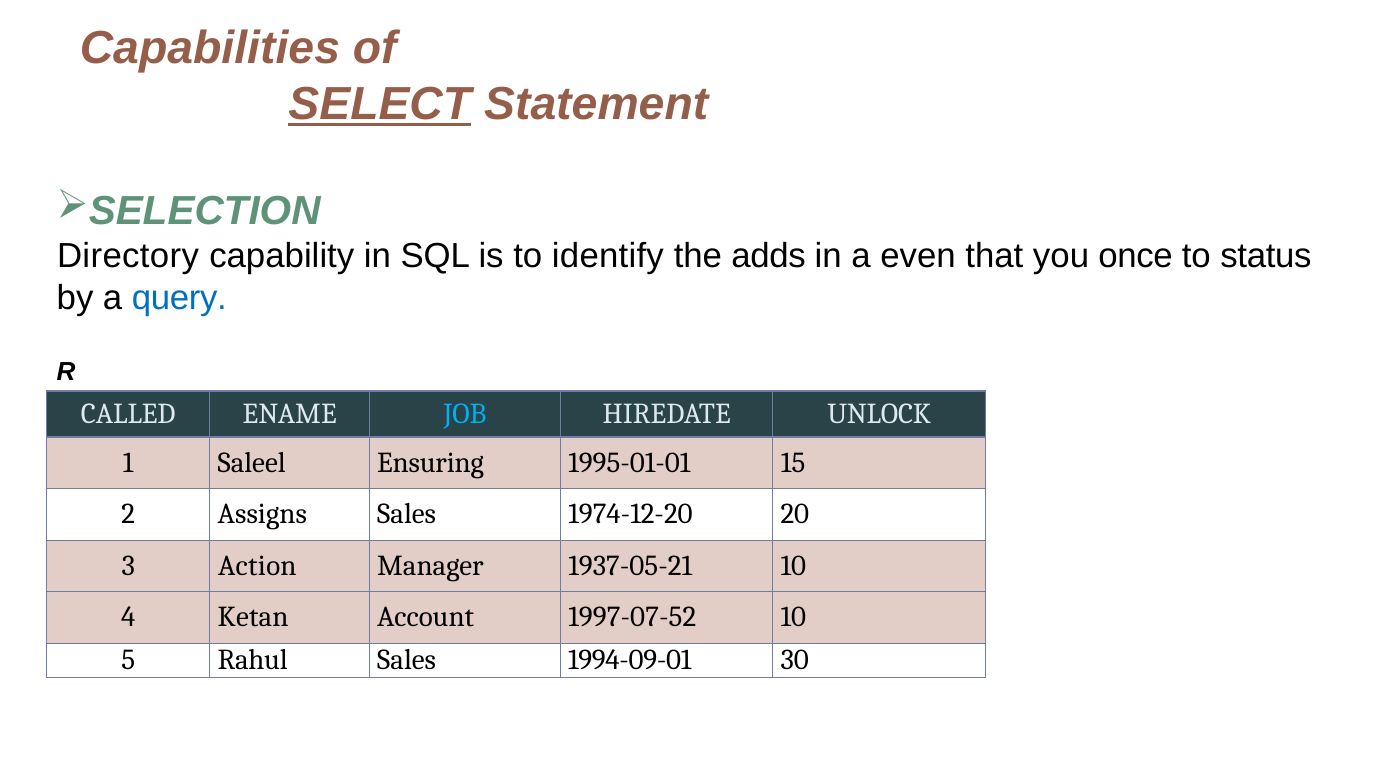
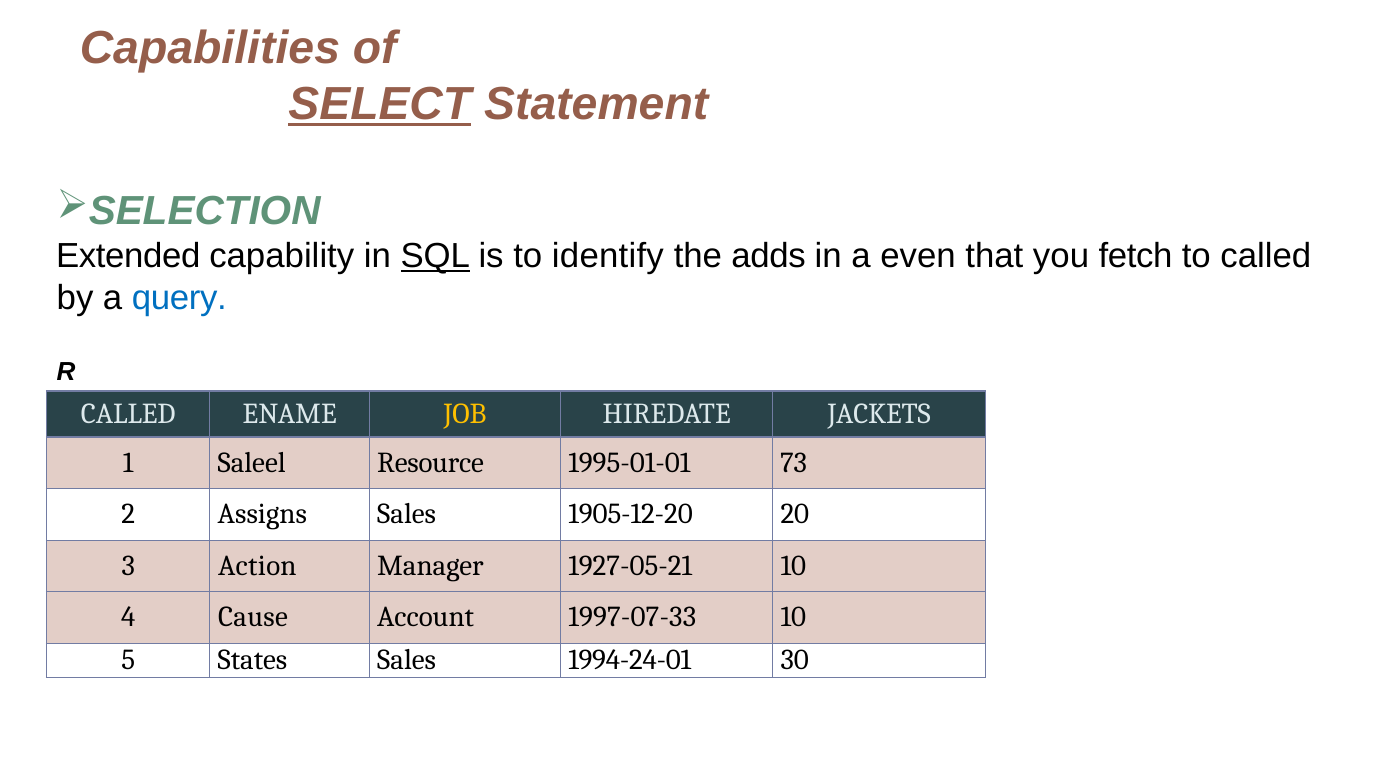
Directory: Directory -> Extended
SQL underline: none -> present
once: once -> fetch
to status: status -> called
JOB colour: light blue -> yellow
UNLOCK: UNLOCK -> JACKETS
Ensuring: Ensuring -> Resource
15: 15 -> 73
1974-12-20: 1974-12-20 -> 1905-12-20
1937-05-21: 1937-05-21 -> 1927-05-21
Ketan: Ketan -> Cause
1997-07-52: 1997-07-52 -> 1997-07-33
Rahul: Rahul -> States
1994-09-01: 1994-09-01 -> 1994-24-01
